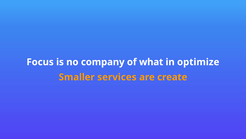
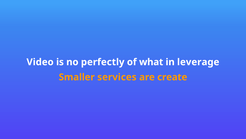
Focus: Focus -> Video
company: company -> perfectly
optimize: optimize -> leverage
